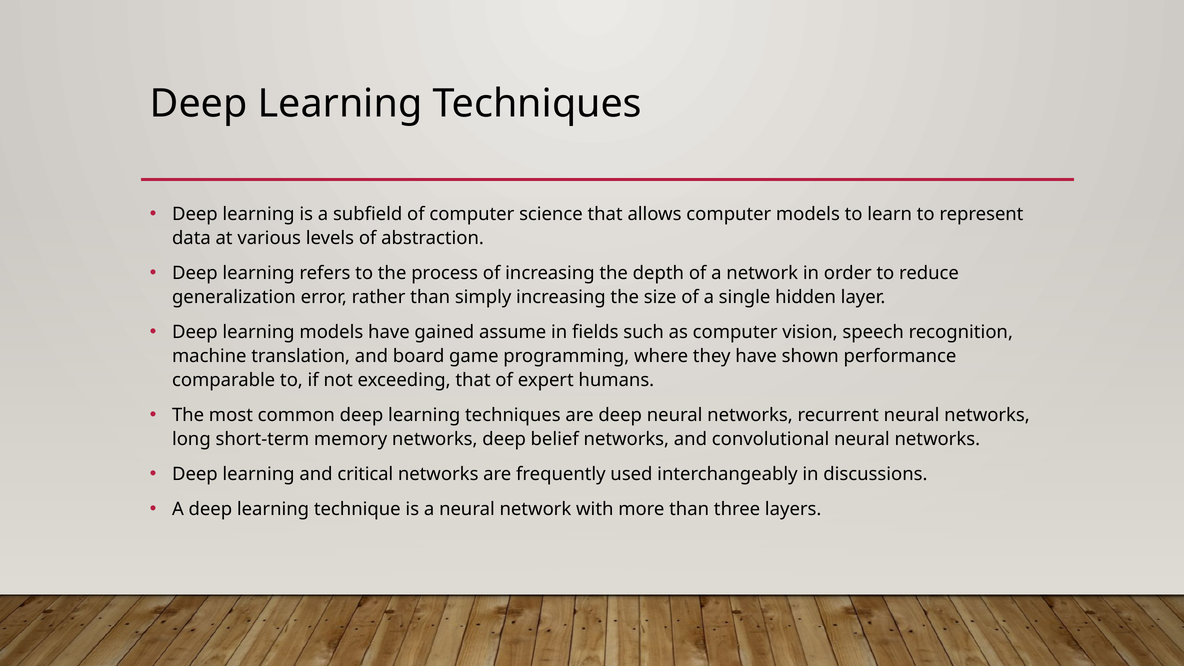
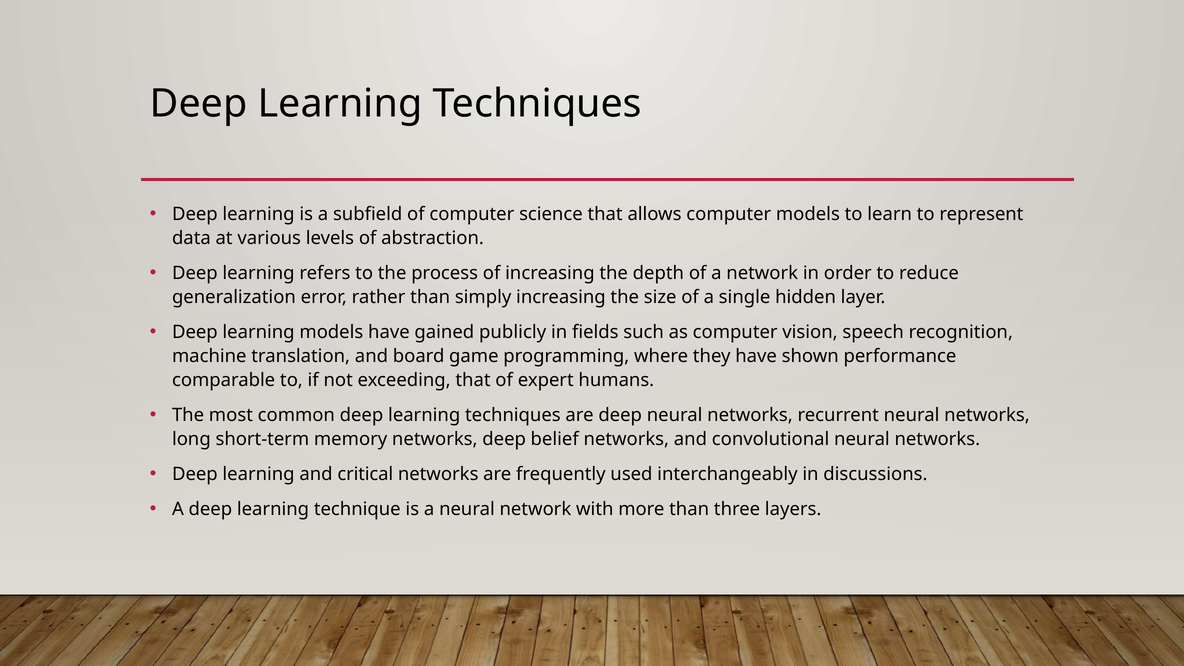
assume: assume -> publicly
